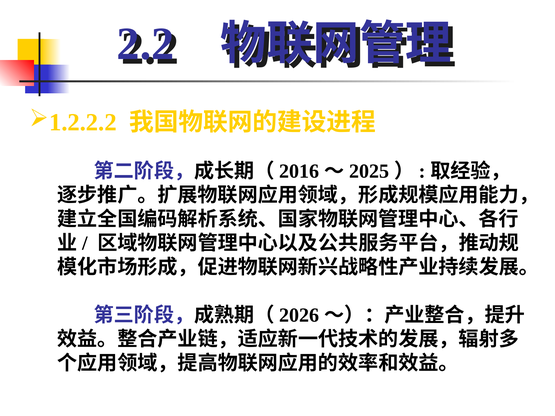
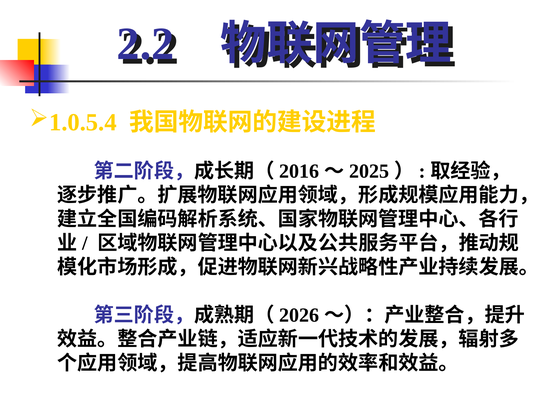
1.2.2.2: 1.2.2.2 -> 1.0.5.4
